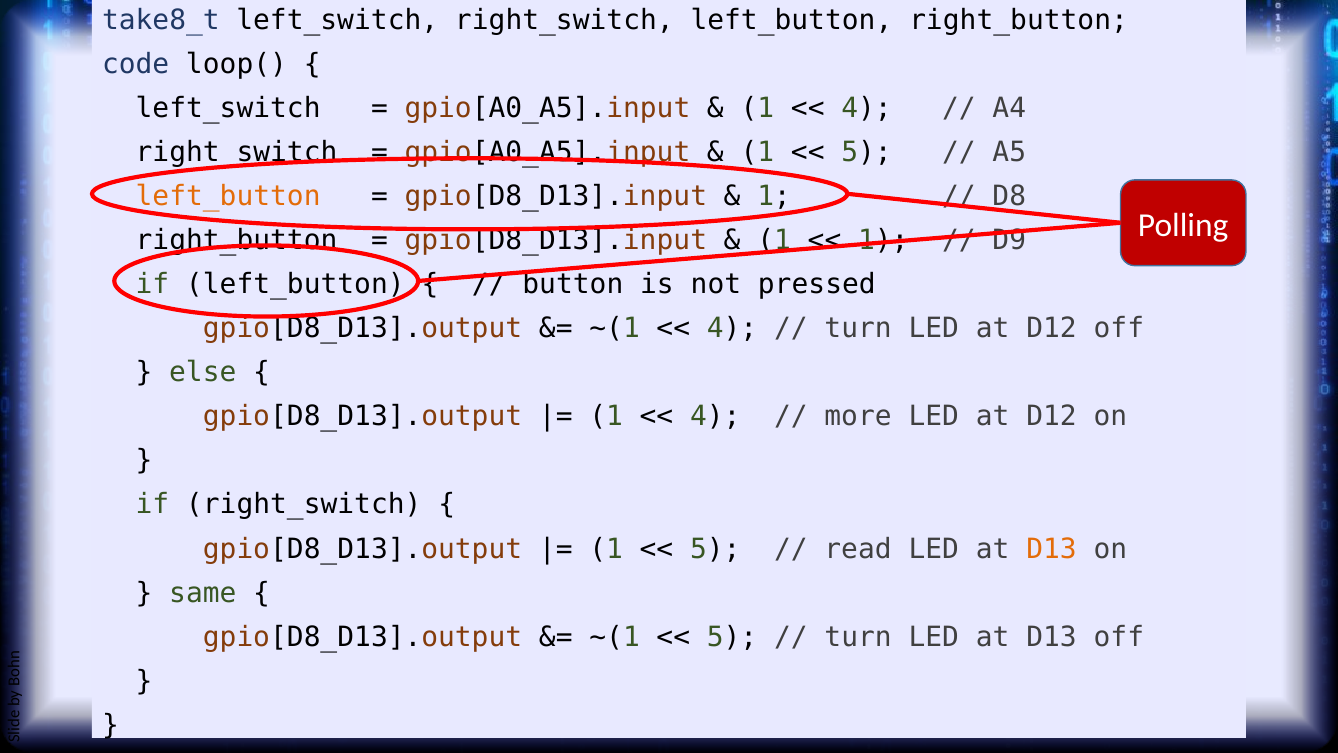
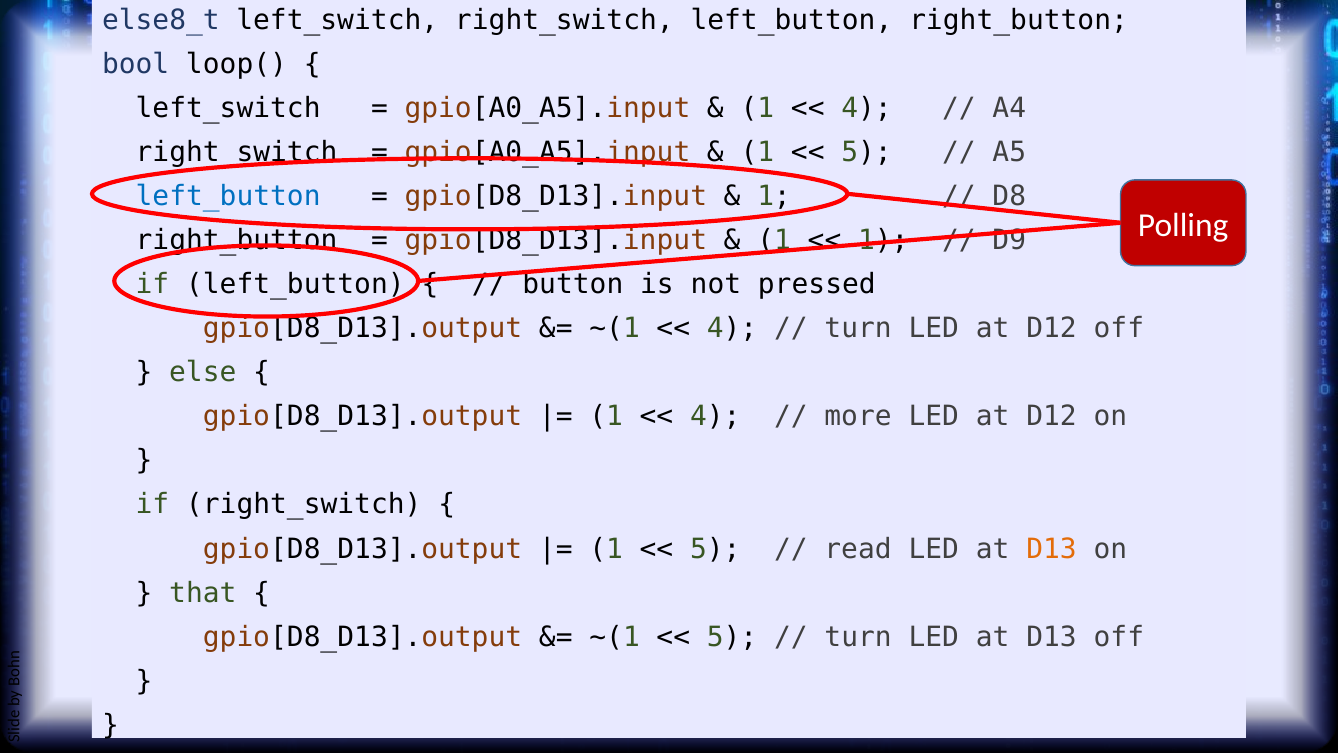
take8_t: take8_t -> else8_t
code: code -> bool
left_button at (228, 196) colour: orange -> blue
same: same -> that
